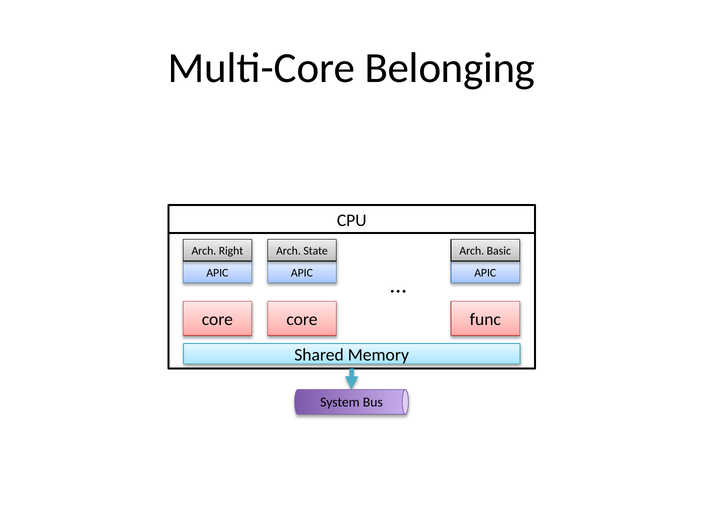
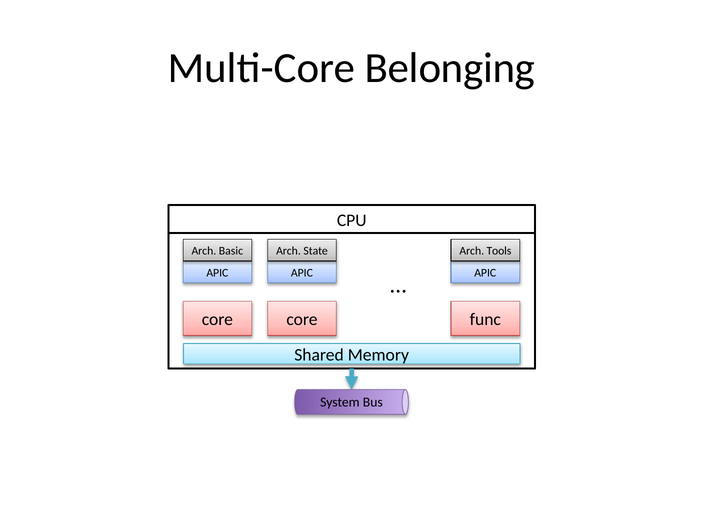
Right: Right -> Basic
Basic: Basic -> Tools
